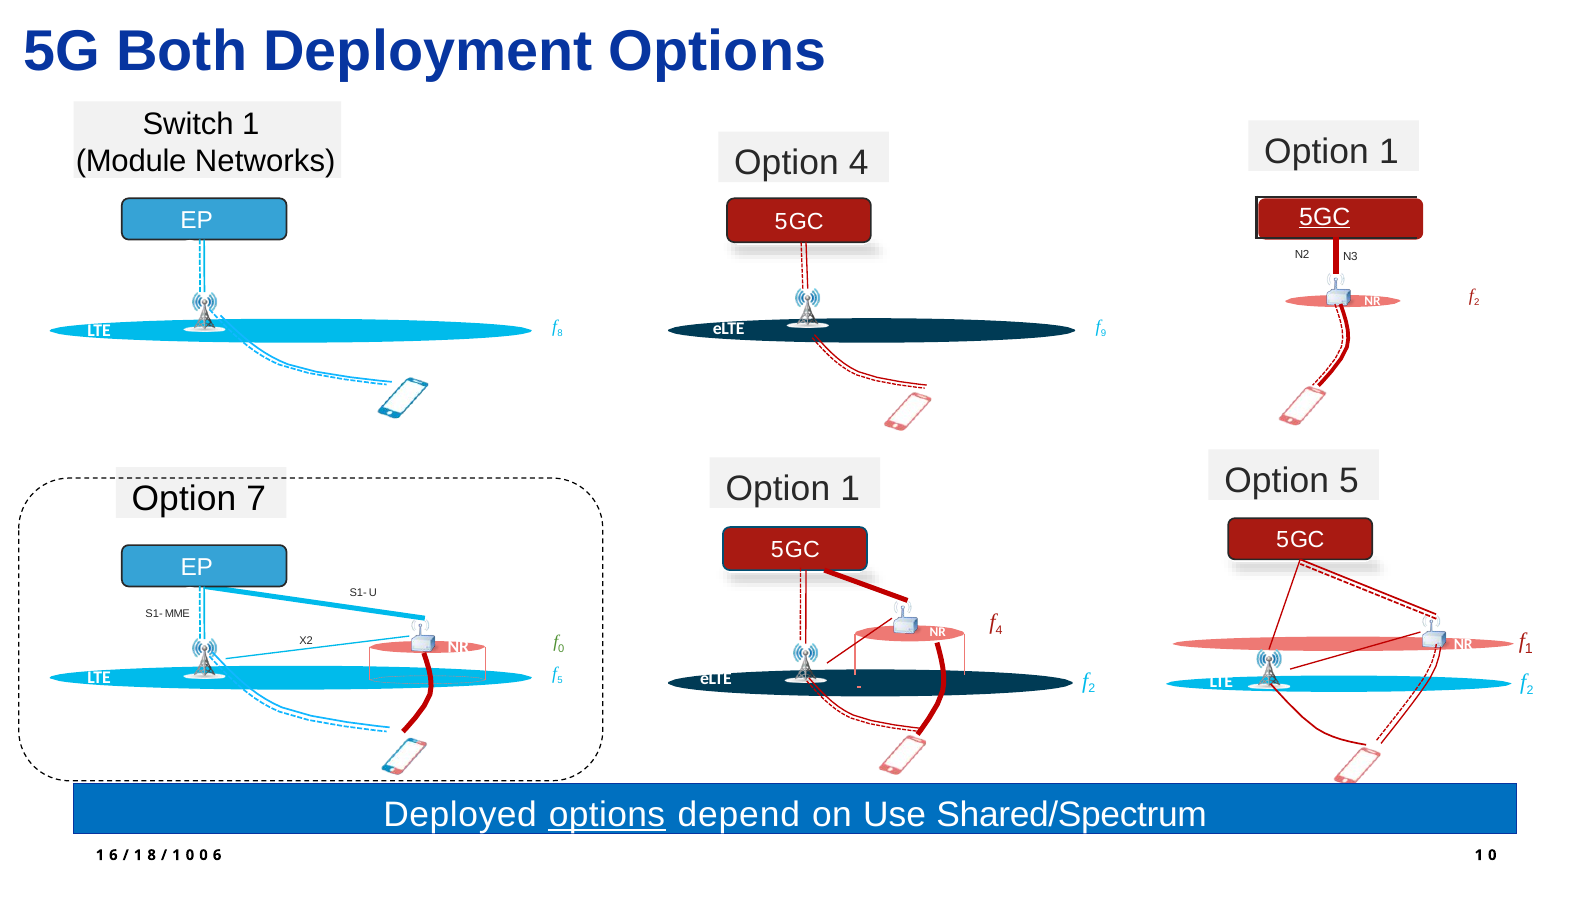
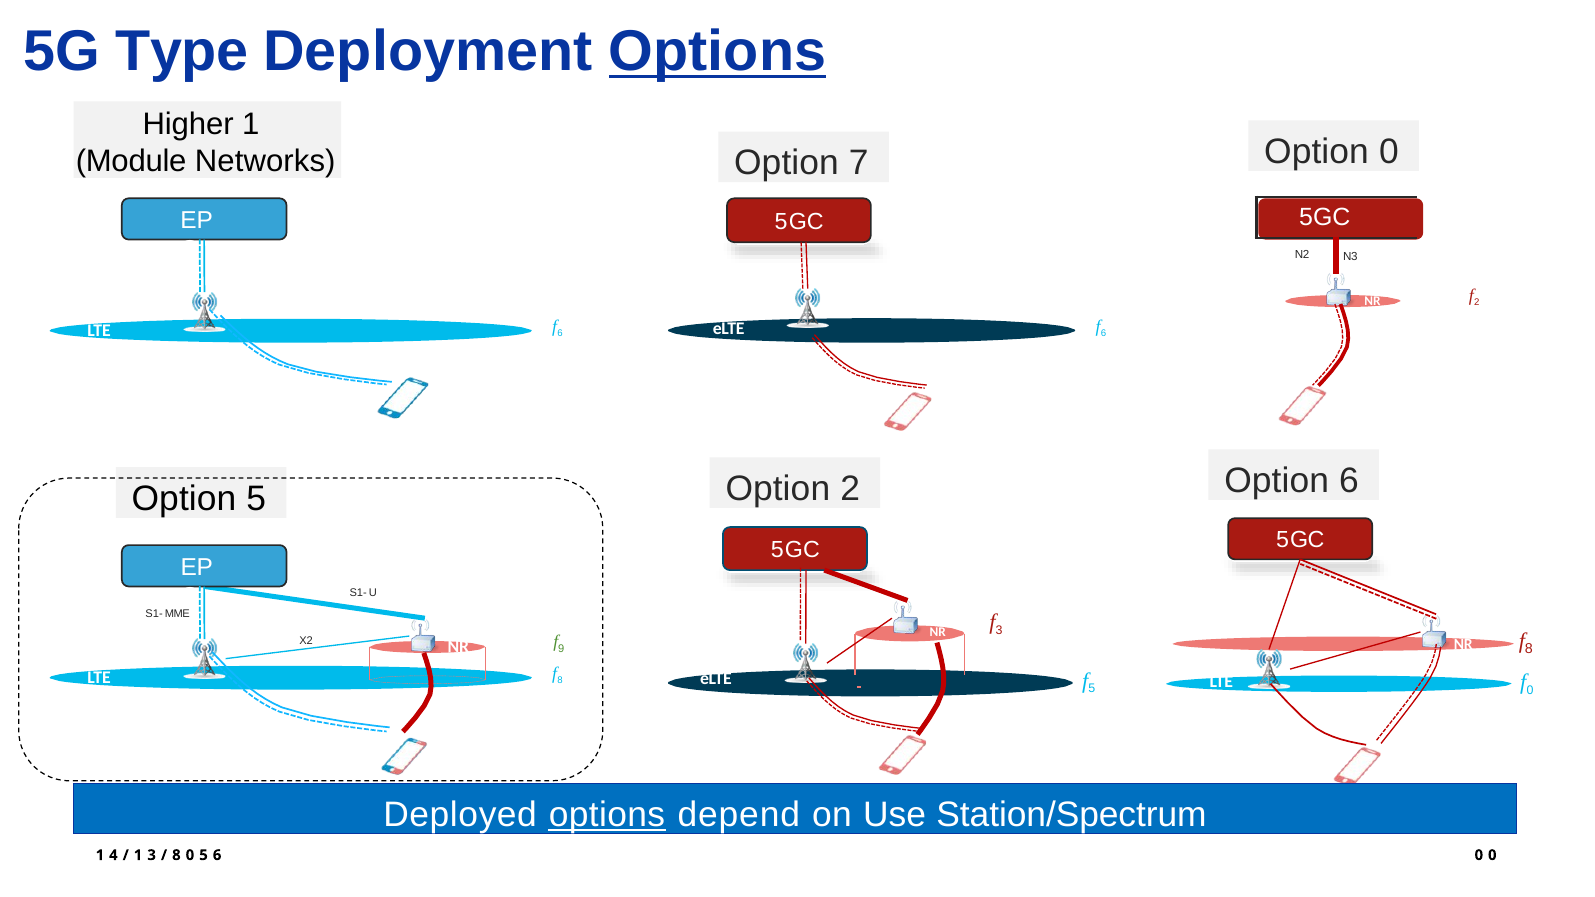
Both: Both -> Type
Options at (718, 52) underline: none -> present
Switch: Switch -> Higher
1 at (1389, 152): 1 -> 0
Option 4: 4 -> 7
5GC at (1325, 217) underline: present -> none
9 at (1104, 333): 9 -> 6
8 at (560, 334): 8 -> 6
Option 5: 5 -> 6
1 at (850, 489): 1 -> 2
Option 7: 7 -> 5
f 4: 4 -> 3
1 at (1529, 649): 1 -> 8
f 0: 0 -> 9
5 at (560, 681): 5 -> 8
eLTE f 2: 2 -> 5
2 at (1530, 690): 2 -> 0
Shared/Spectrum: Shared/Spectrum -> Station/Spectrum
1 6: 6 -> 4
1 8: 8 -> 3
1 at (176, 855): 1 -> 8
0 at (204, 855): 0 -> 5
1 at (1479, 855): 1 -> 0
